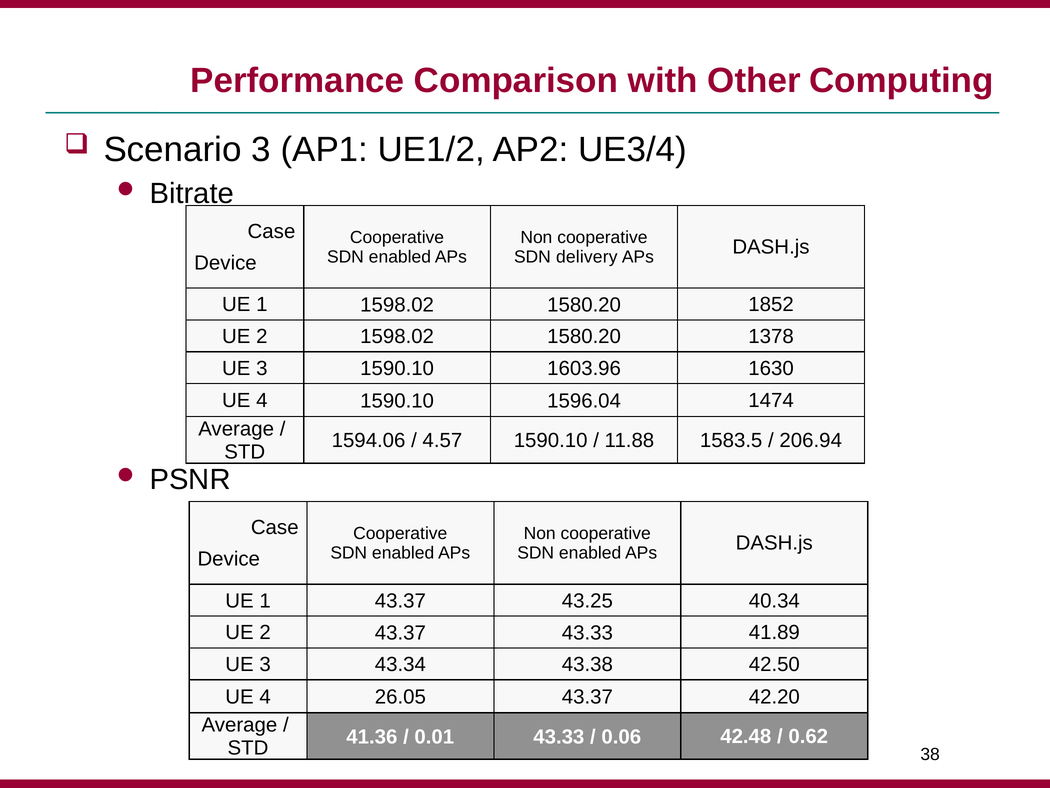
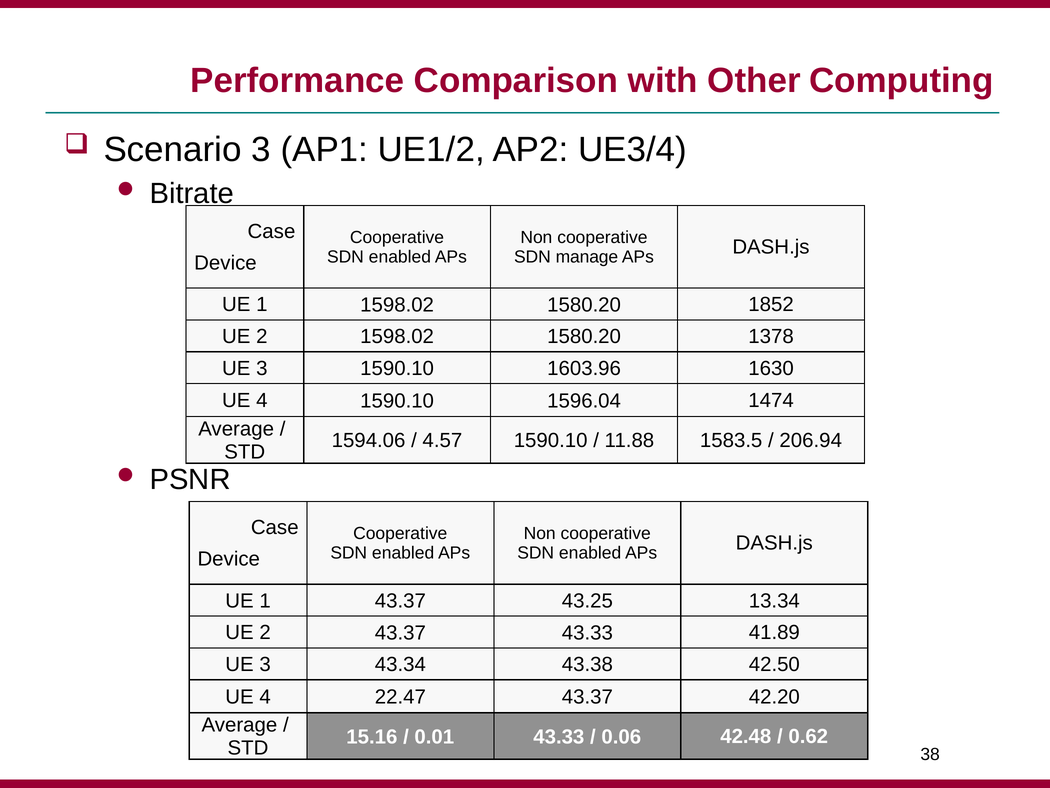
delivery: delivery -> manage
40.34: 40.34 -> 13.34
26.05: 26.05 -> 22.47
41.36: 41.36 -> 15.16
